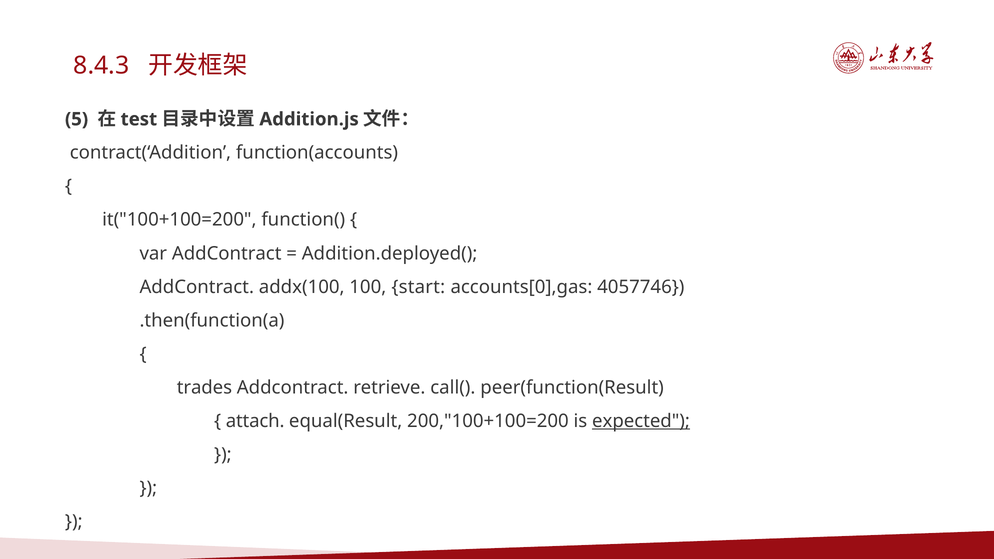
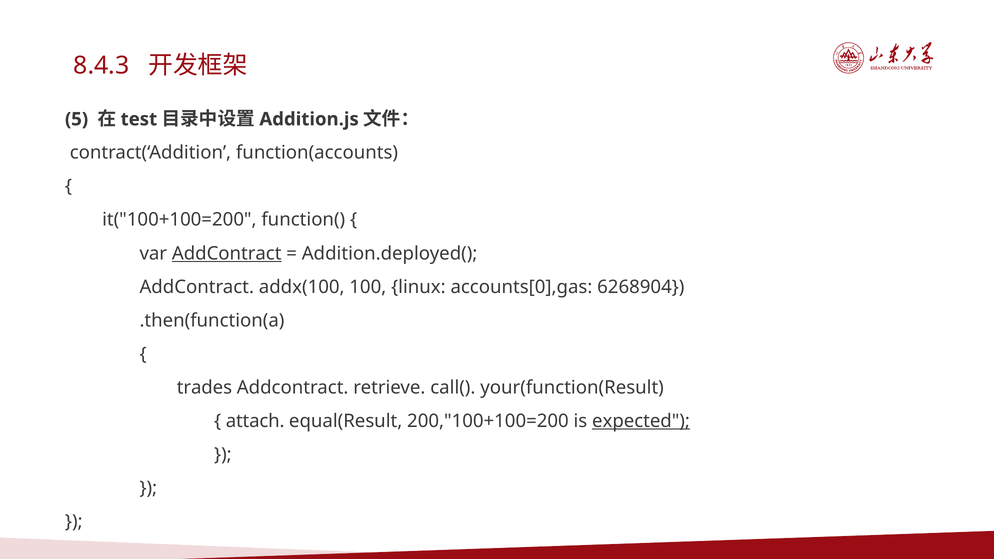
AddContract at (227, 253) underline: none -> present
start: start -> linux
4057746: 4057746 -> 6268904
peer(function(Result: peer(function(Result -> your(function(Result
